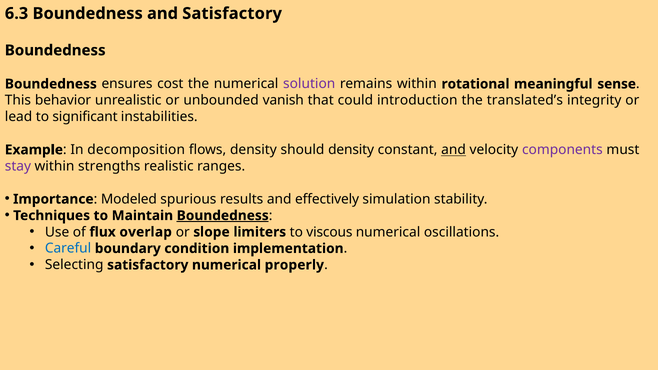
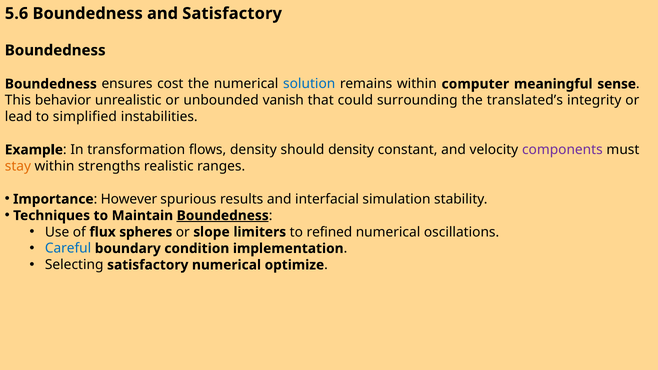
6.3: 6.3 -> 5.6
solution colour: purple -> blue
rotational: rotational -> computer
introduction: introduction -> surrounding
significant: significant -> simplified
decomposition: decomposition -> transformation
and at (454, 150) underline: present -> none
stay colour: purple -> orange
Modeled: Modeled -> However
effectively: effectively -> interfacial
overlap: overlap -> spheres
viscous: viscous -> refined
properly: properly -> optimize
